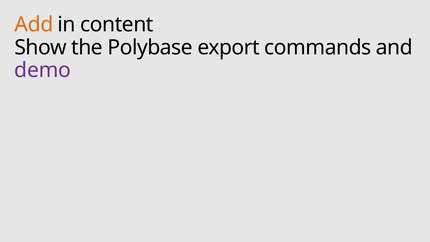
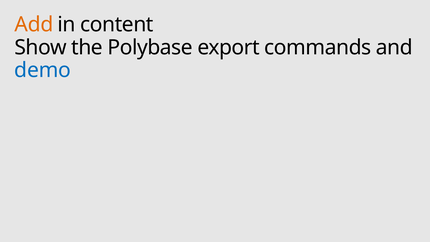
demo colour: purple -> blue
